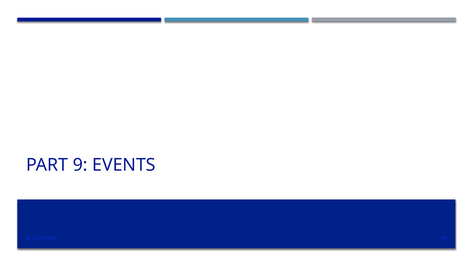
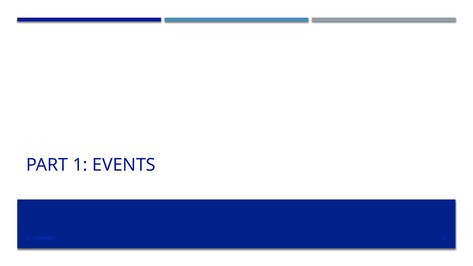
9: 9 -> 1
